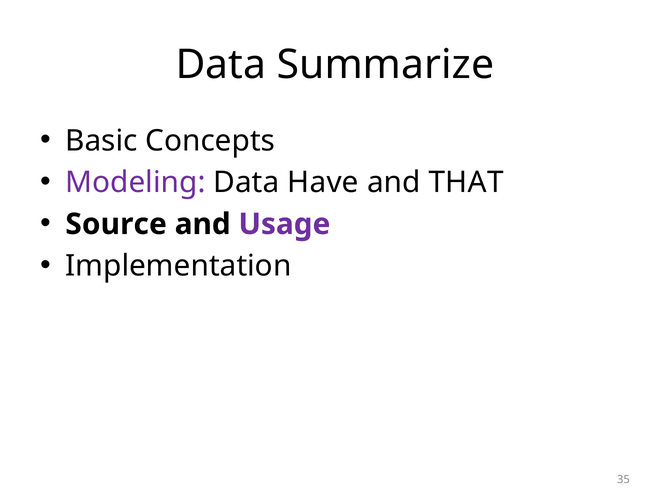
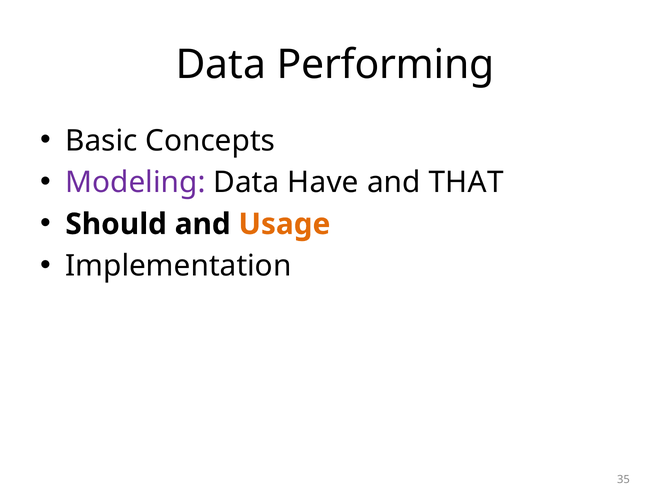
Summarize: Summarize -> Performing
Source: Source -> Should
Usage colour: purple -> orange
